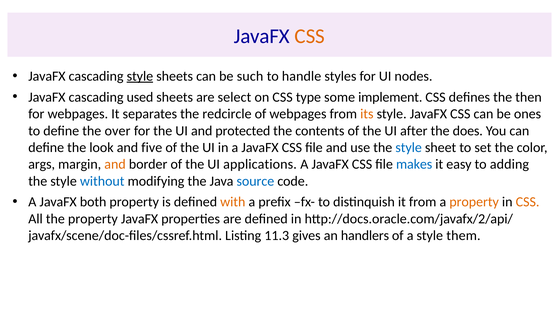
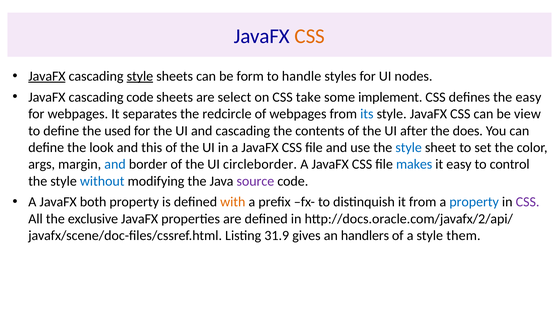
JavaFX at (47, 76) underline: none -> present
such: such -> form
cascading used: used -> code
type: type -> take
the then: then -> easy
its colour: orange -> blue
ones: ones -> view
over: over -> used
and protected: protected -> cascading
five: five -> this
and at (115, 164) colour: orange -> blue
applications: applications -> circleborder
adding: adding -> control
source colour: blue -> purple
property at (474, 202) colour: orange -> blue
CSS at (528, 202) colour: orange -> purple
the property: property -> exclusive
11.3: 11.3 -> 31.9
